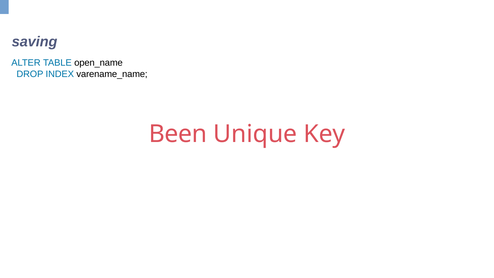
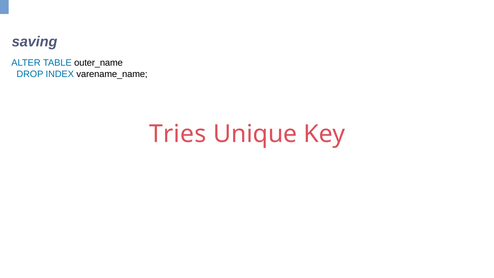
open_name: open_name -> outer_name
Been: Been -> Tries
